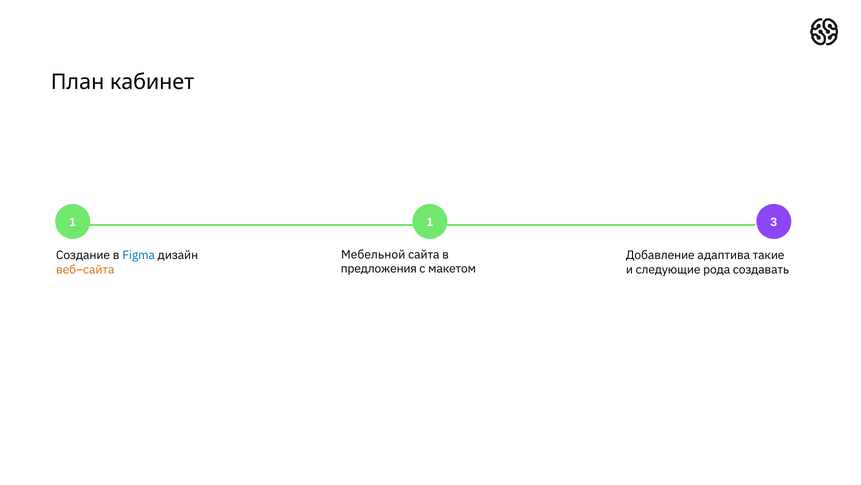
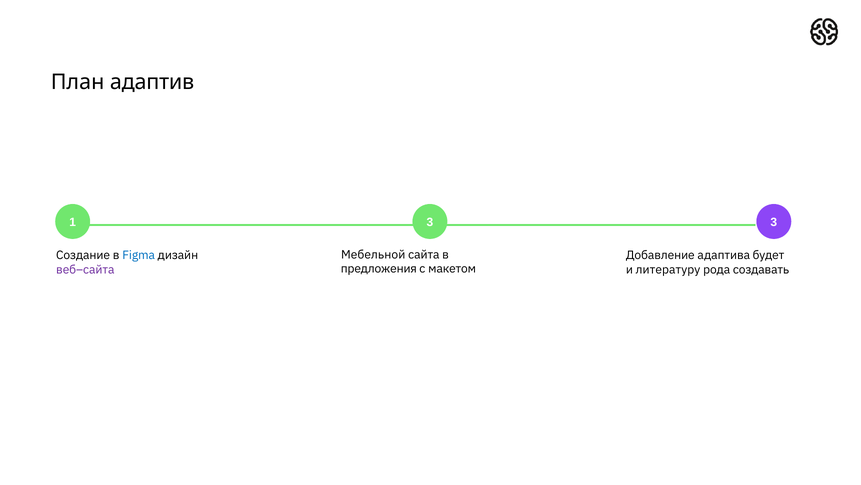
кабинет: кабинет -> адаптив
1 1: 1 -> 3
такие: такие -> будет
веб–сайта colour: orange -> purple
следующие: следующие -> литературу
